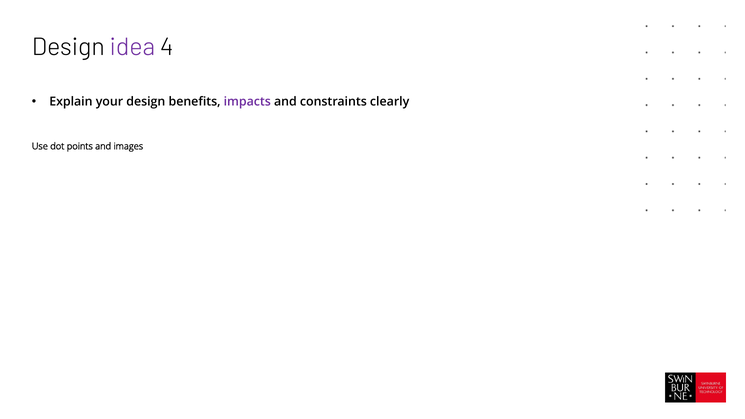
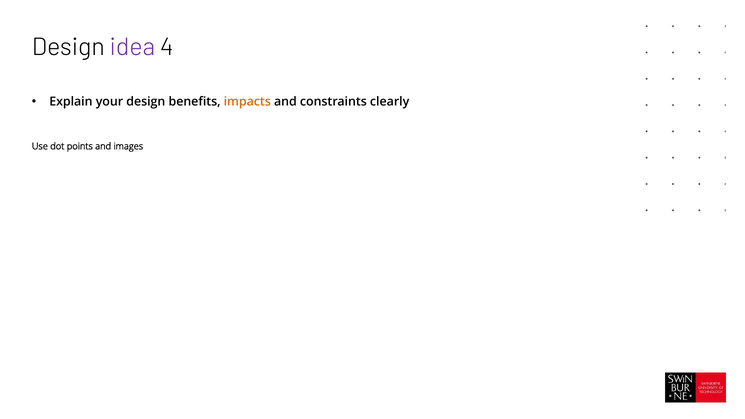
impacts colour: purple -> orange
